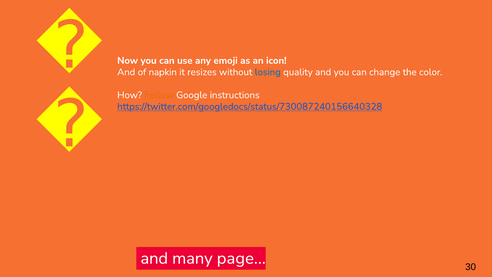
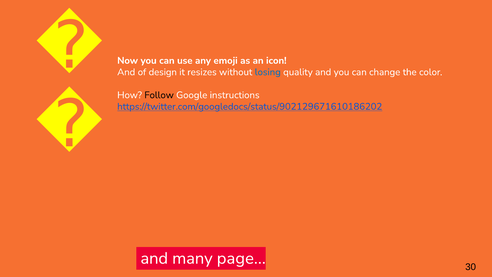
napkin: napkin -> design
Follow colour: orange -> black
https://twitter.com/googledocs/status/730087240156640328: https://twitter.com/googledocs/status/730087240156640328 -> https://twitter.com/googledocs/status/902129671610186202
